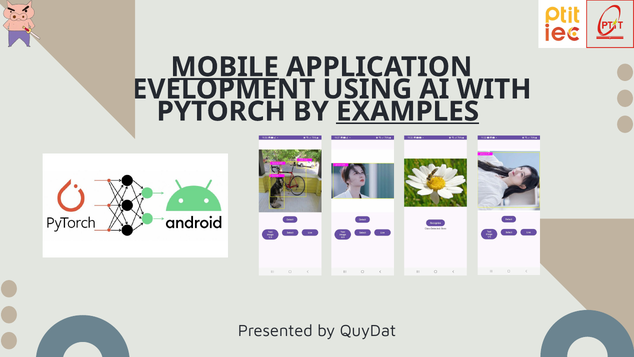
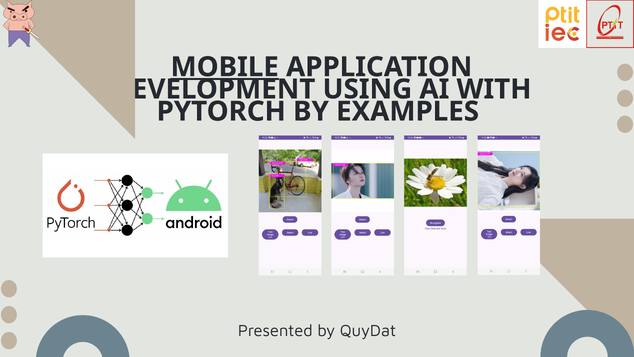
EXAMPLES underline: present -> none
